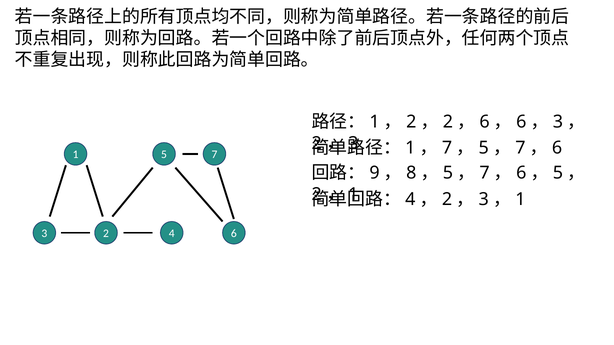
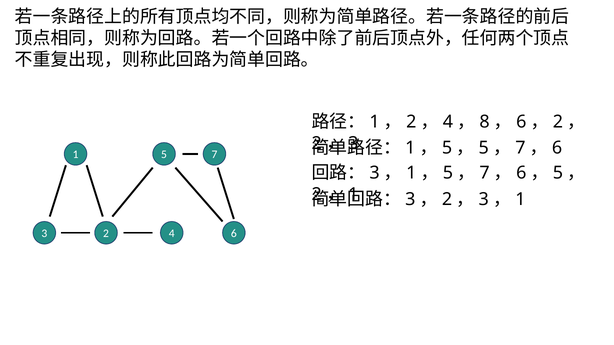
2 at (448, 122): 2 -> 4
6 at (485, 122): 6 -> 8
3 at (558, 122): 3 -> 2
7 at (447, 148): 7 -> 5
9 at (375, 173): 9 -> 3
8 at (411, 173): 8 -> 1
4 at (410, 199): 4 -> 3
